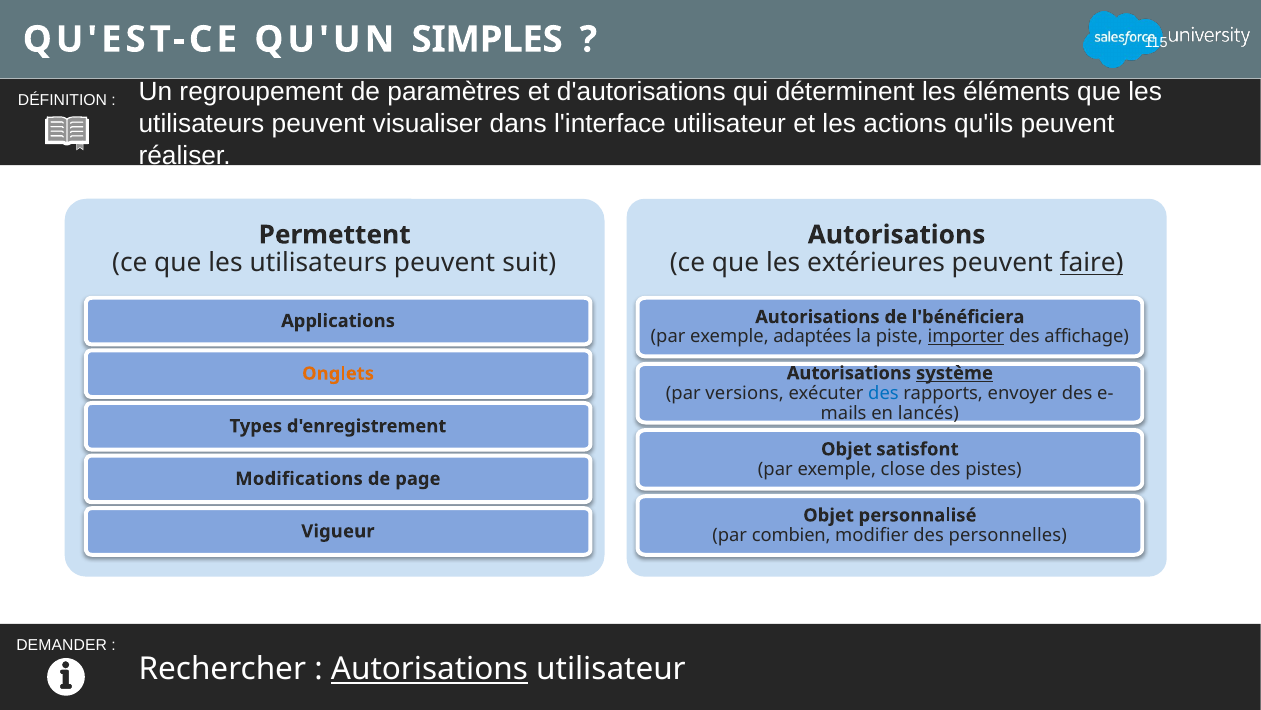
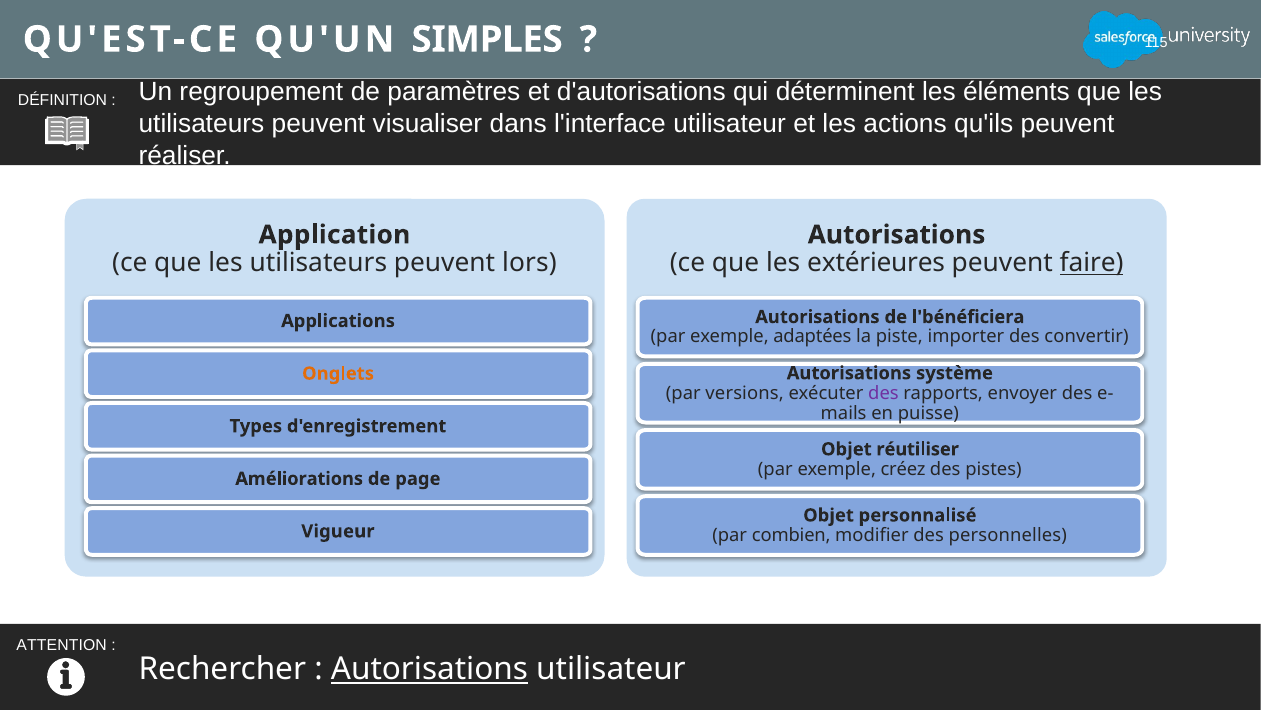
Permettent: Permettent -> Application
suit: suit -> lors
importer underline: present -> none
affichage: affichage -> convertir
système underline: present -> none
des at (883, 393) colour: blue -> purple
lancés: lancés -> puisse
satisfont: satisfont -> réutiliser
close: close -> créez
Modifications: Modifications -> Améliorations
DEMANDER: DEMANDER -> ATTENTION
